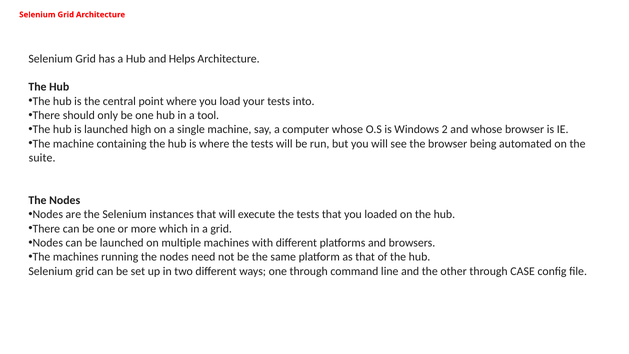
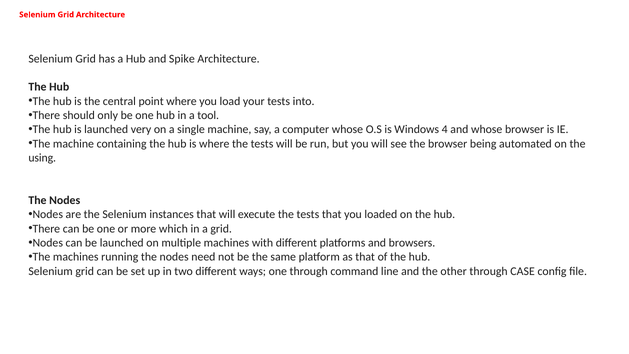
Helps: Helps -> Spike
high: high -> very
2: 2 -> 4
suite: suite -> using
